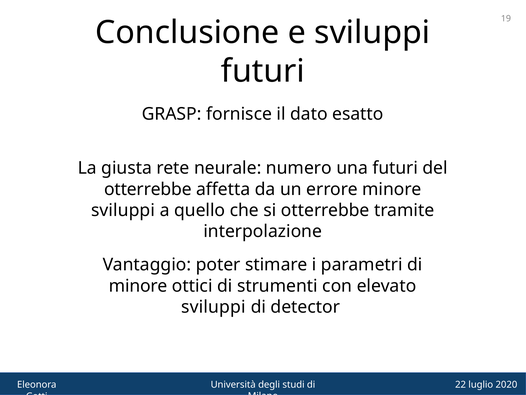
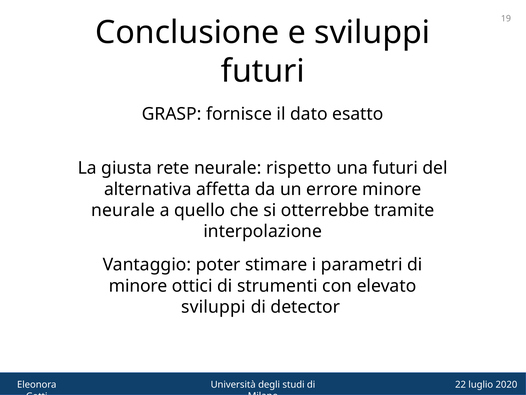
numero: numero -> rispetto
otterrebbe at (148, 189): otterrebbe -> alternativa
sviluppi at (123, 210): sviluppi -> neurale
